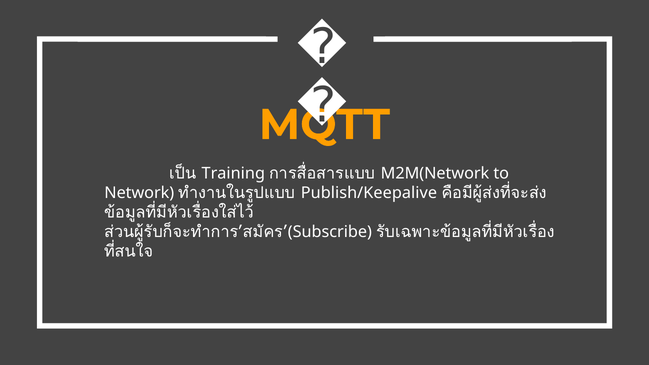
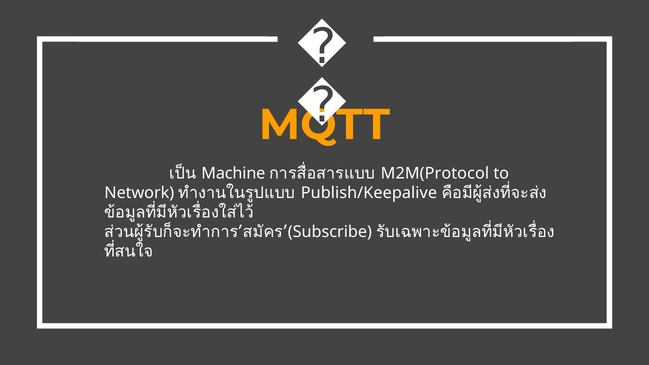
Training: Training -> Machine
M2M(Network: M2M(Network -> M2M(Protocol
